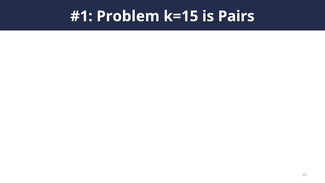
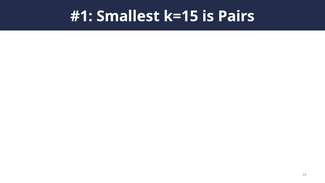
Problem: Problem -> Smallest
